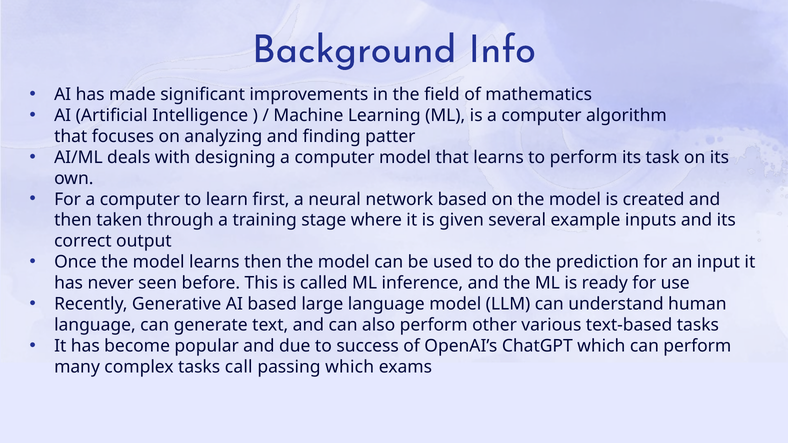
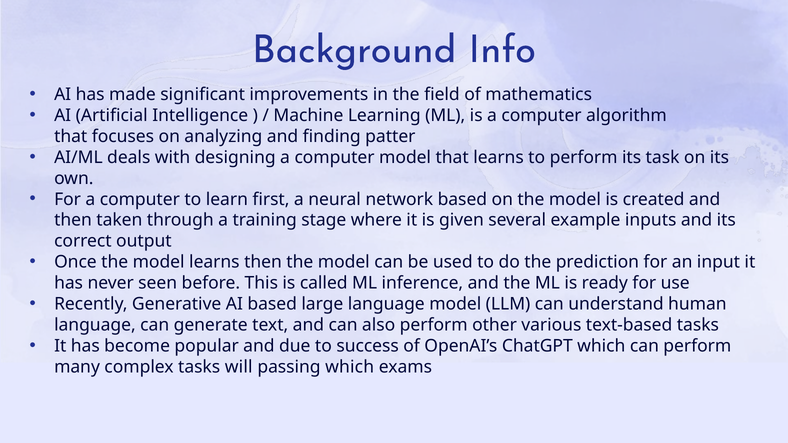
call: call -> will
